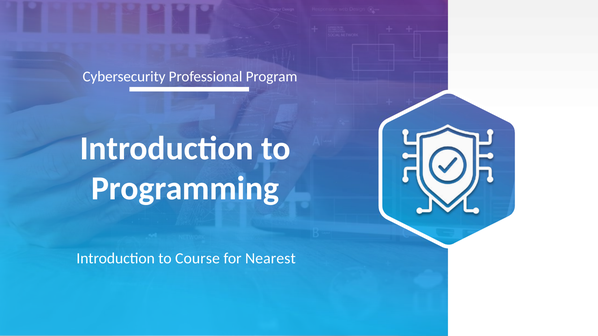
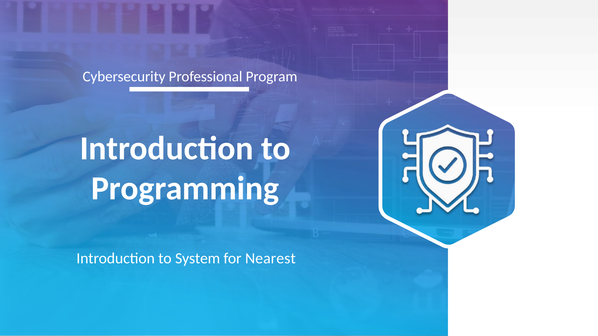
Course: Course -> System
